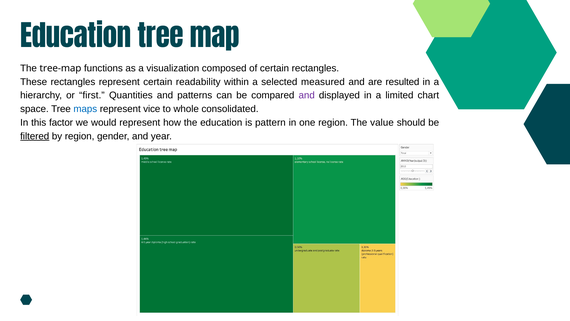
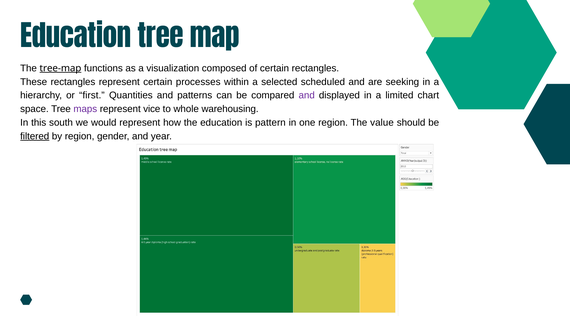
tree-map underline: none -> present
readability: readability -> processes
measured: measured -> scheduled
resulted: resulted -> seeking
maps colour: blue -> purple
consolidated: consolidated -> warehousing
factor: factor -> south
